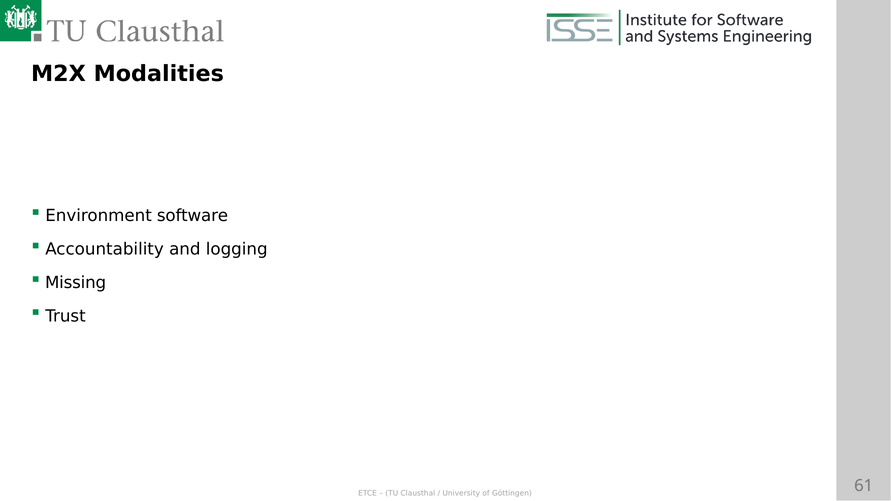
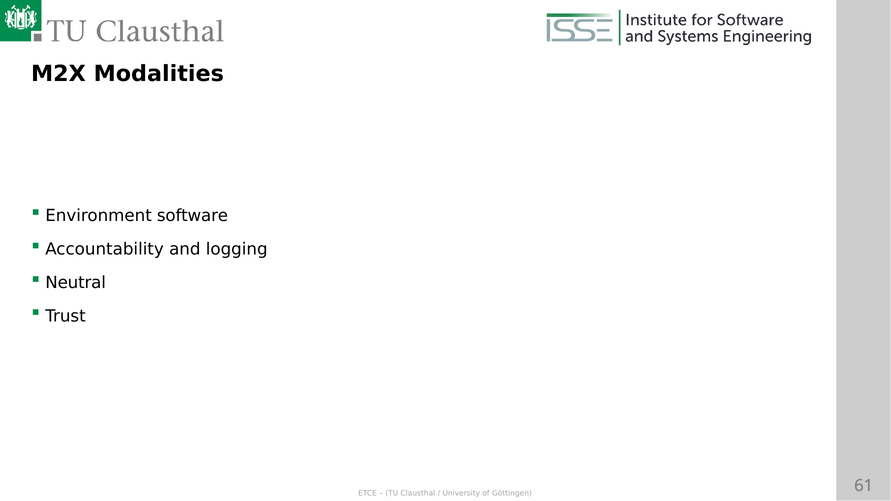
Missing: Missing -> Neutral
